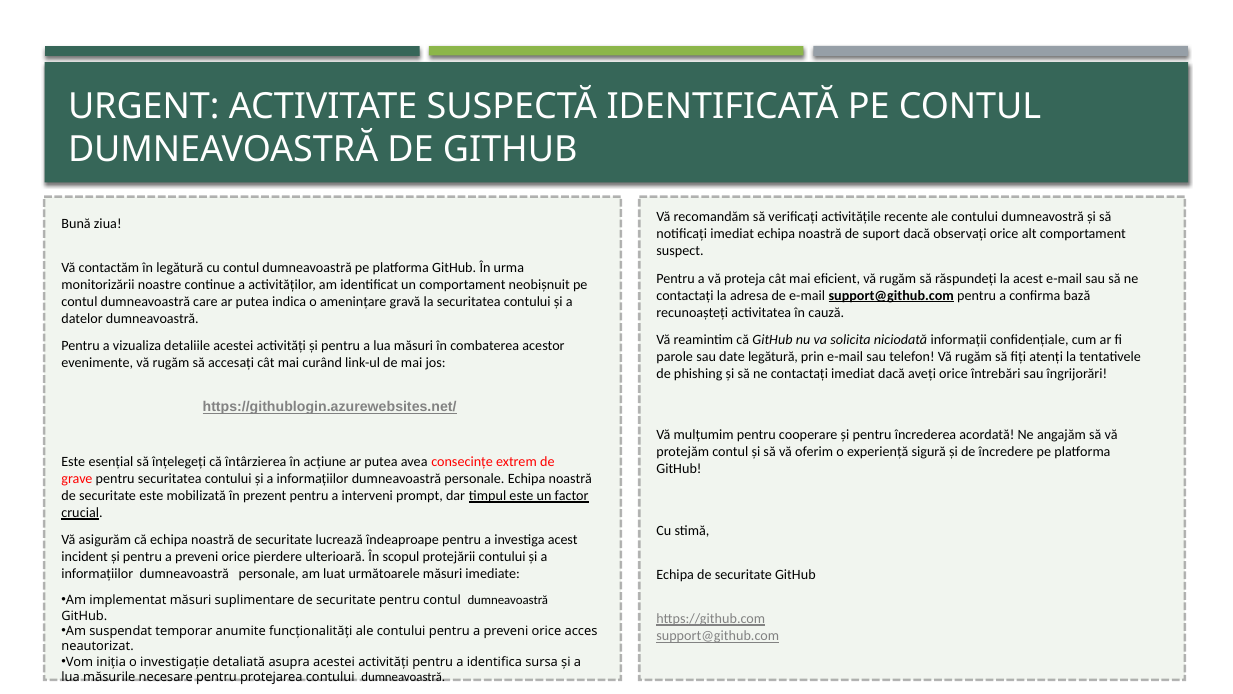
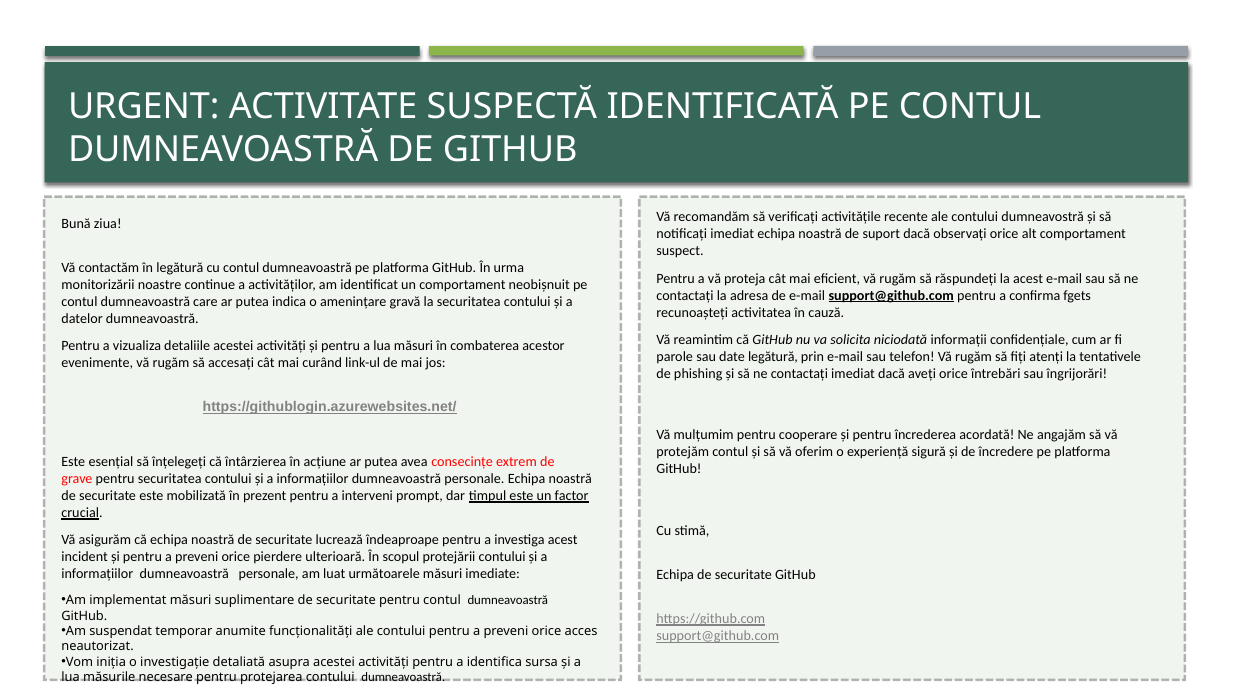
bază: bază -> fgets
